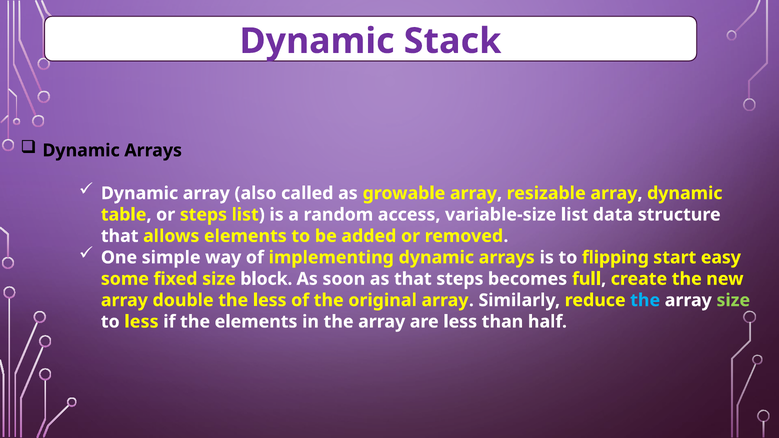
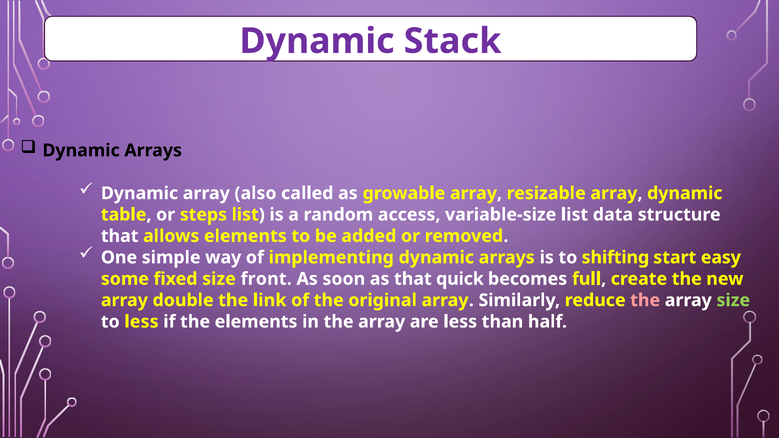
flipping: flipping -> shifting
block: block -> front
that steps: steps -> quick
the less: less -> link
the at (645, 300) colour: light blue -> pink
